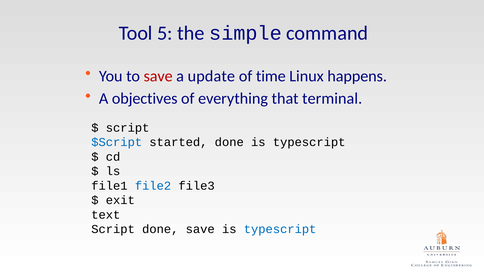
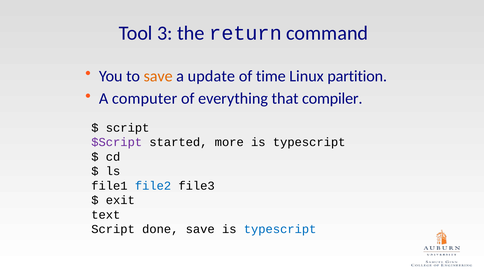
5: 5 -> 3
simple: simple -> return
save at (158, 76) colour: red -> orange
happens: happens -> partition
objectives: objectives -> computer
terminal: terminal -> compiler
$Script colour: blue -> purple
started done: done -> more
